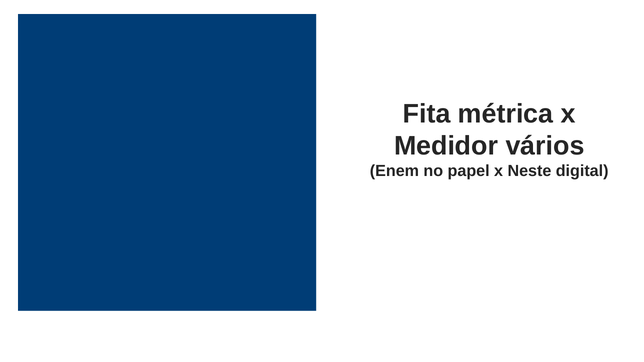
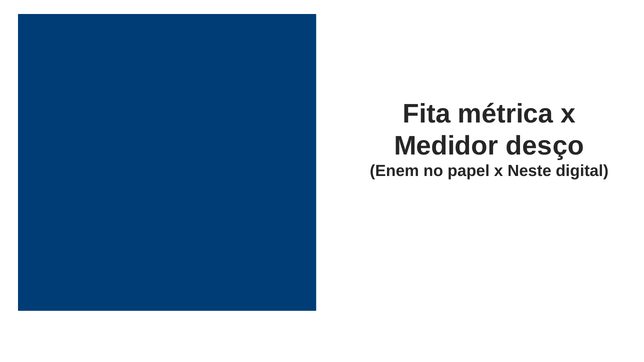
vários: vários -> desço
